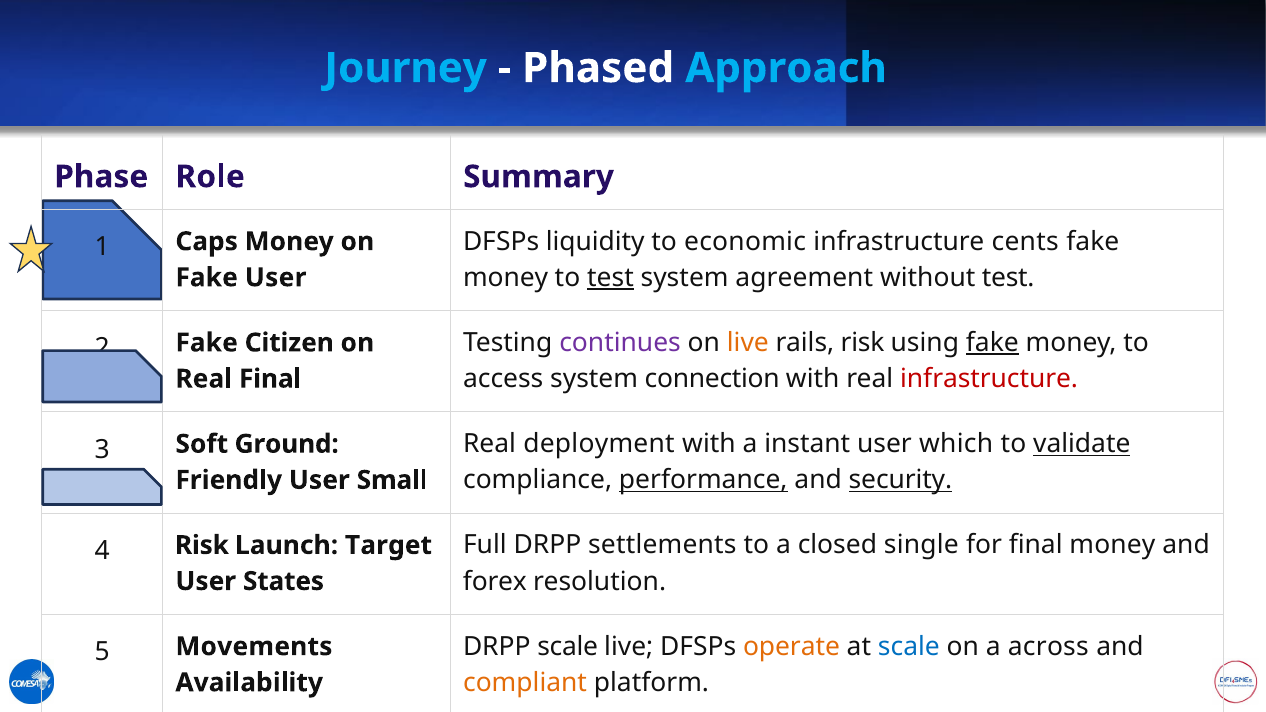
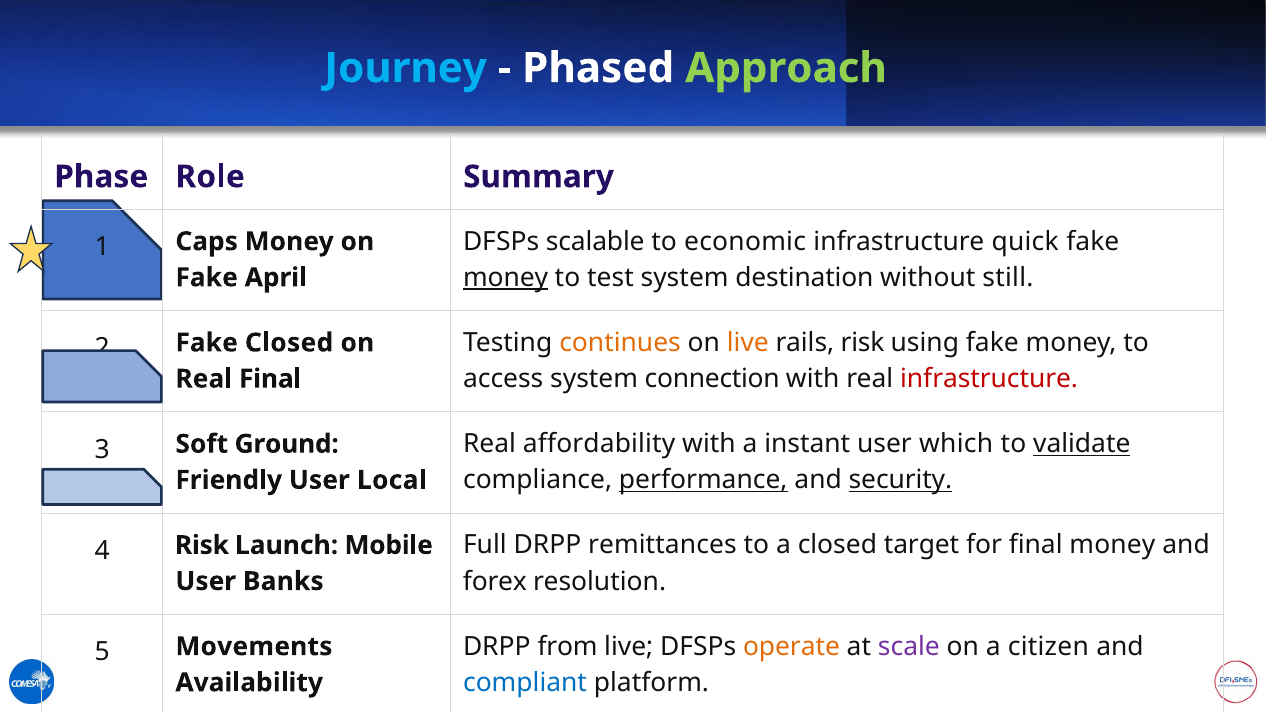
Approach colour: light blue -> light green
liquidity: liquidity -> scalable
cents: cents -> quick
money at (506, 278) underline: none -> present
test at (611, 278) underline: present -> none
agreement: agreement -> destination
without test: test -> still
Fake User: User -> April
continues colour: purple -> orange
fake at (992, 343) underline: present -> none
Fake Citizen: Citizen -> Closed
deployment: deployment -> affordability
Small: Small -> Local
settlements: settlements -> remittances
single: single -> target
Target: Target -> Mobile
States: States -> Banks
DRPP scale: scale -> from
scale at (909, 647) colour: blue -> purple
across: across -> citizen
compliant colour: orange -> blue
